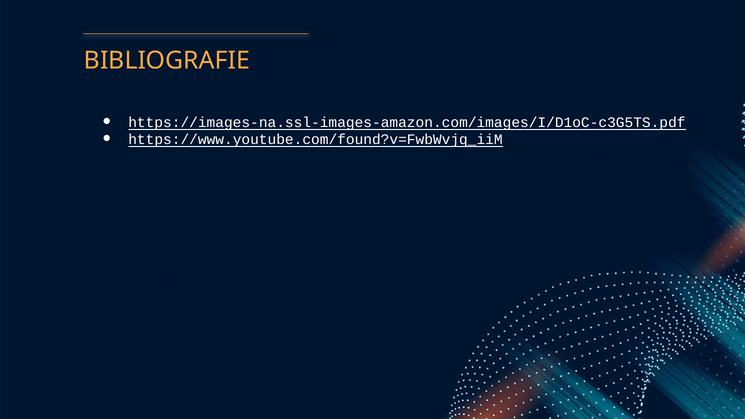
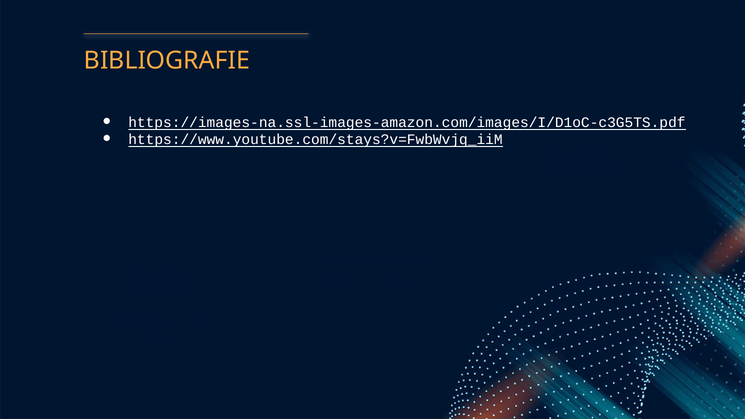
https://www.youtube.com/found?v=FwbWvjq_iiM: https://www.youtube.com/found?v=FwbWvjq_iiM -> https://www.youtube.com/stays?v=FwbWvjq_iiM
